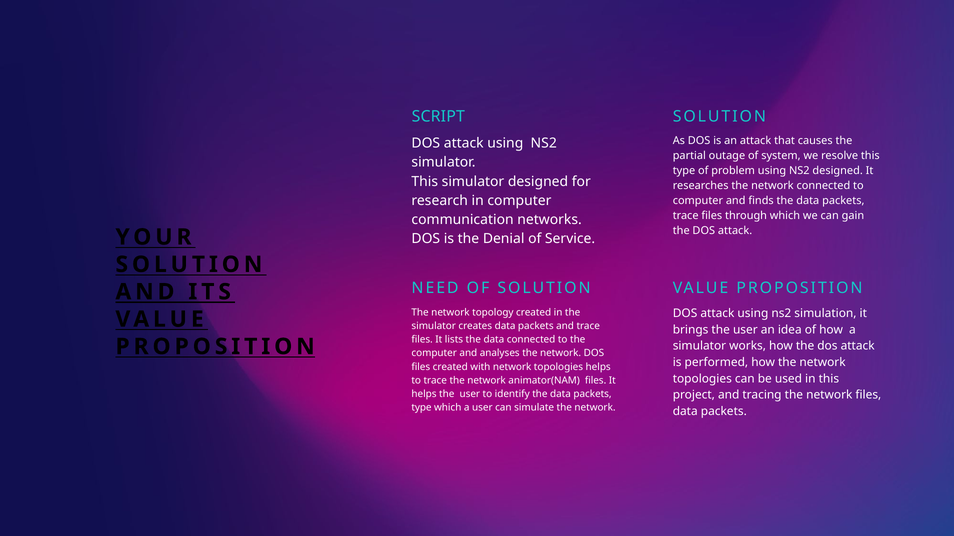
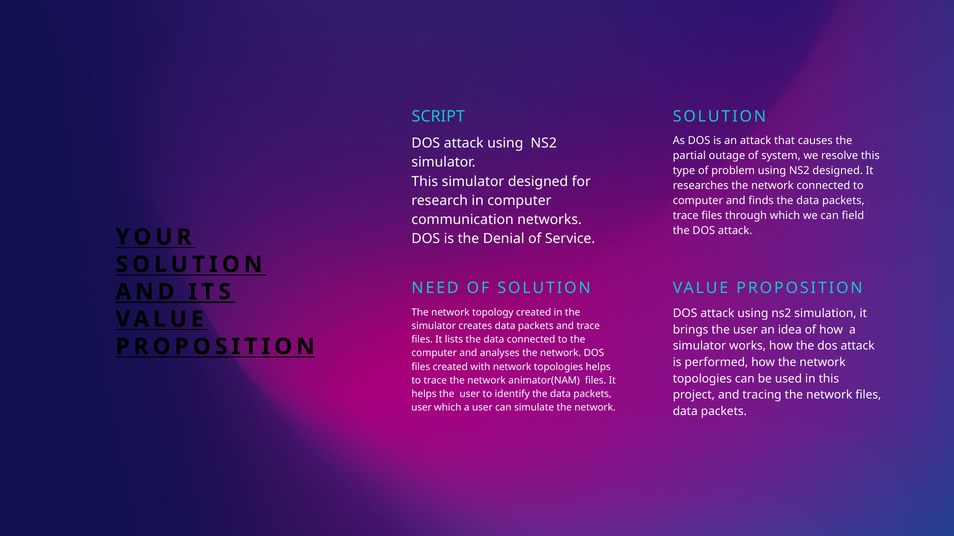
gain: gain -> field
type at (422, 408): type -> user
